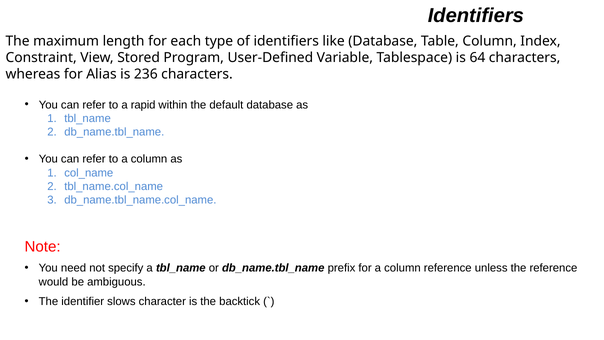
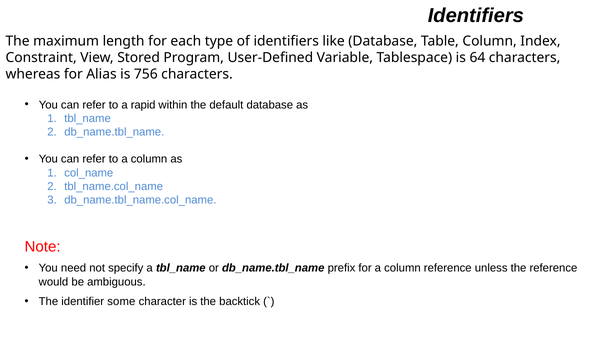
236: 236 -> 756
slows: slows -> some
